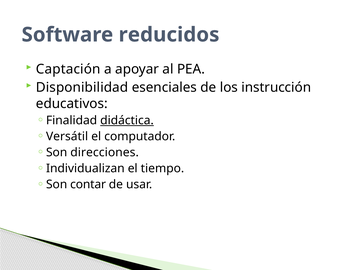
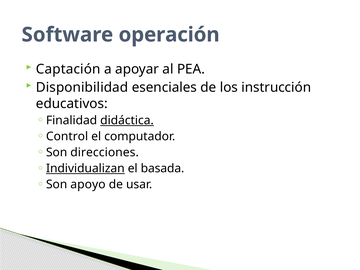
reducidos: reducidos -> operación
Versátil: Versátil -> Control
Individualizan underline: none -> present
tiempo: tiempo -> basada
contar: contar -> apoyo
